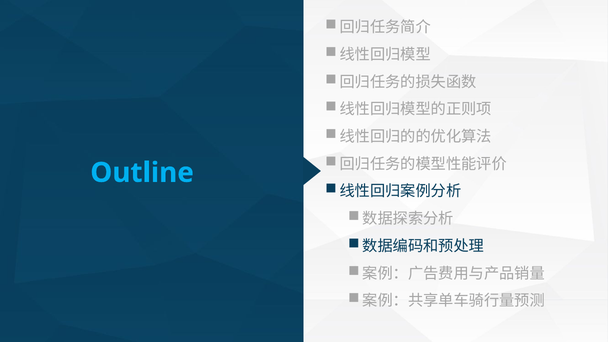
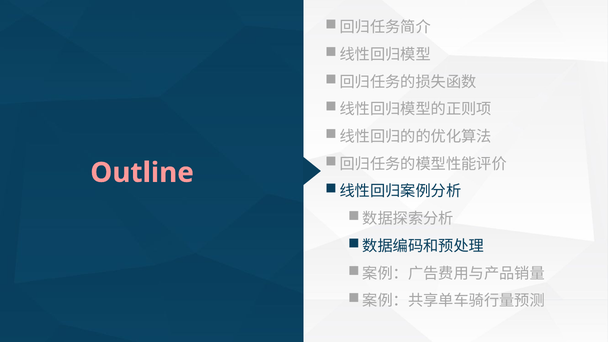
Outline colour: light blue -> pink
